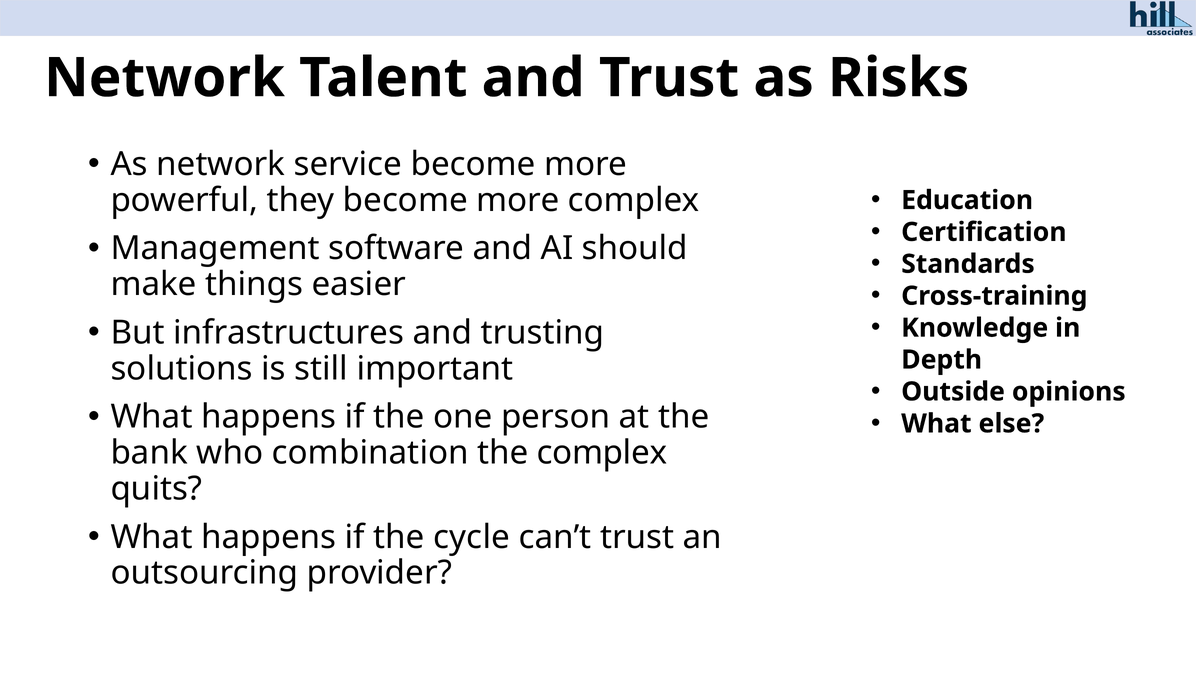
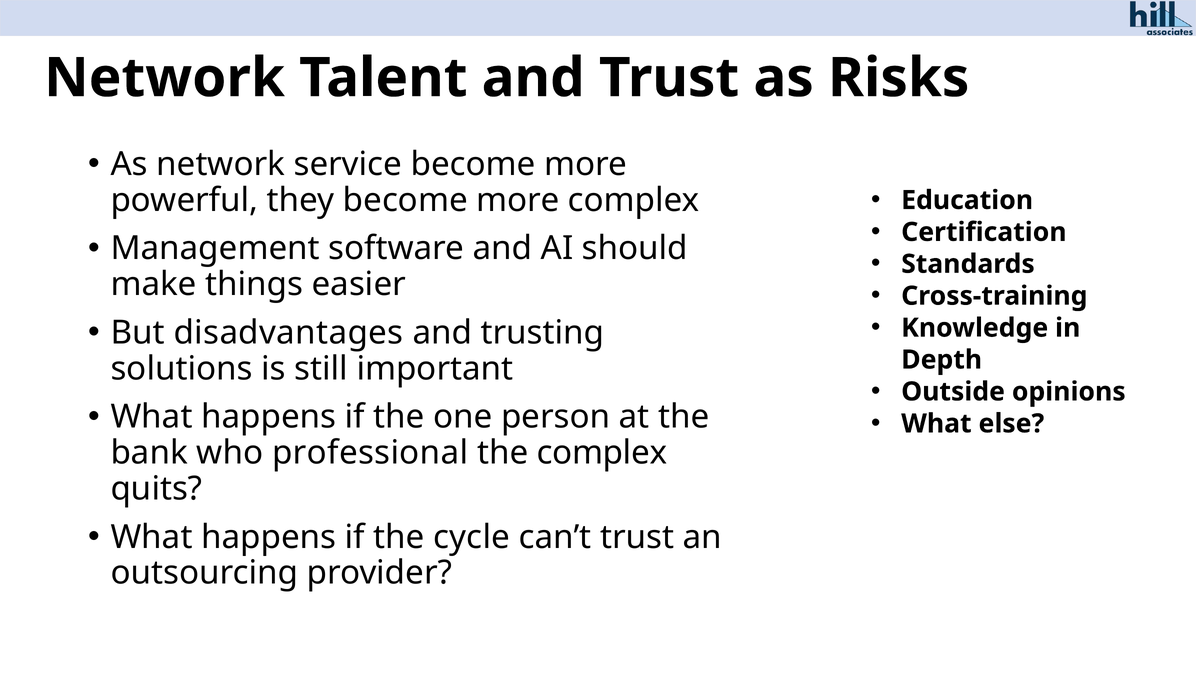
infrastructures: infrastructures -> disadvantages
combination: combination -> professional
